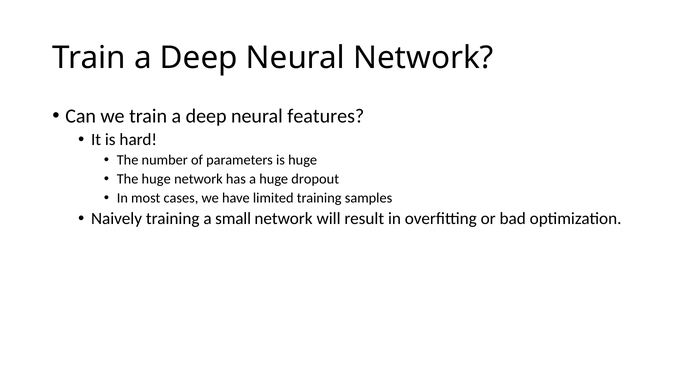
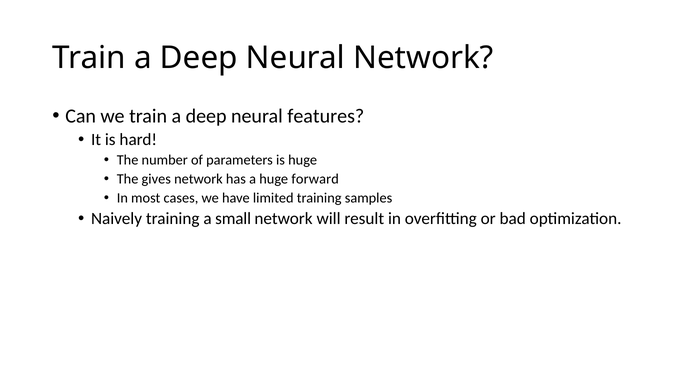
The huge: huge -> gives
dropout: dropout -> forward
